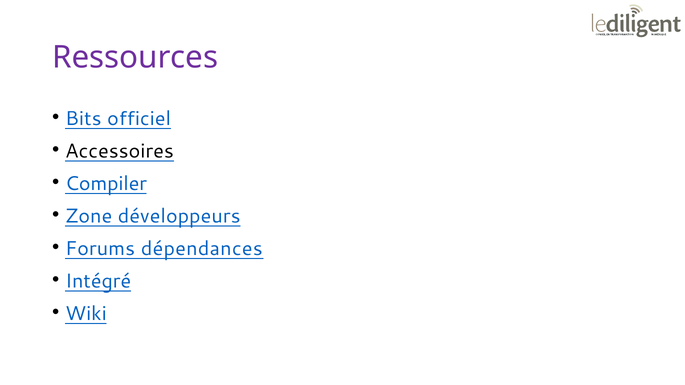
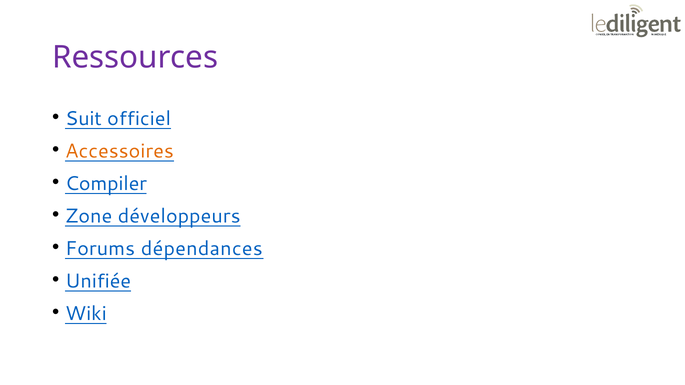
Bits: Bits -> Suit
Accessoires colour: black -> orange
Intégré: Intégré -> Unifiée
